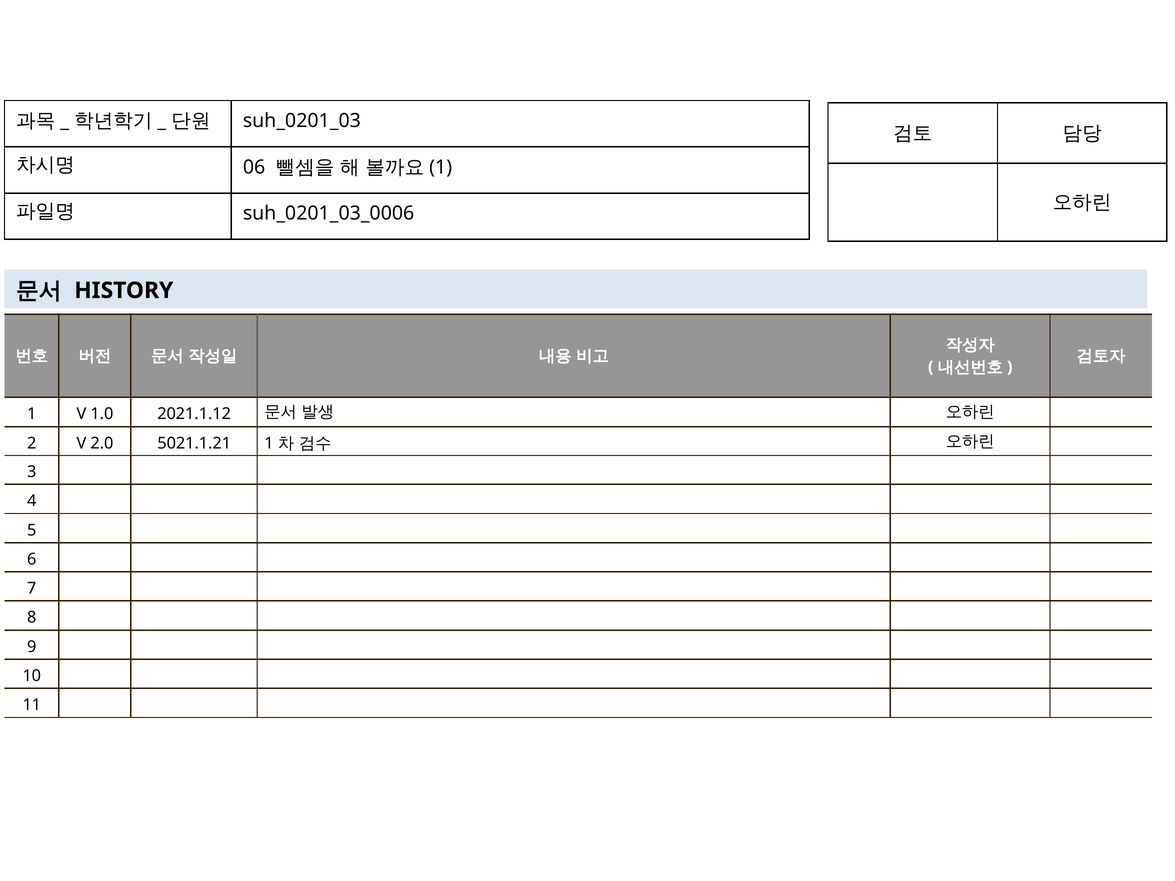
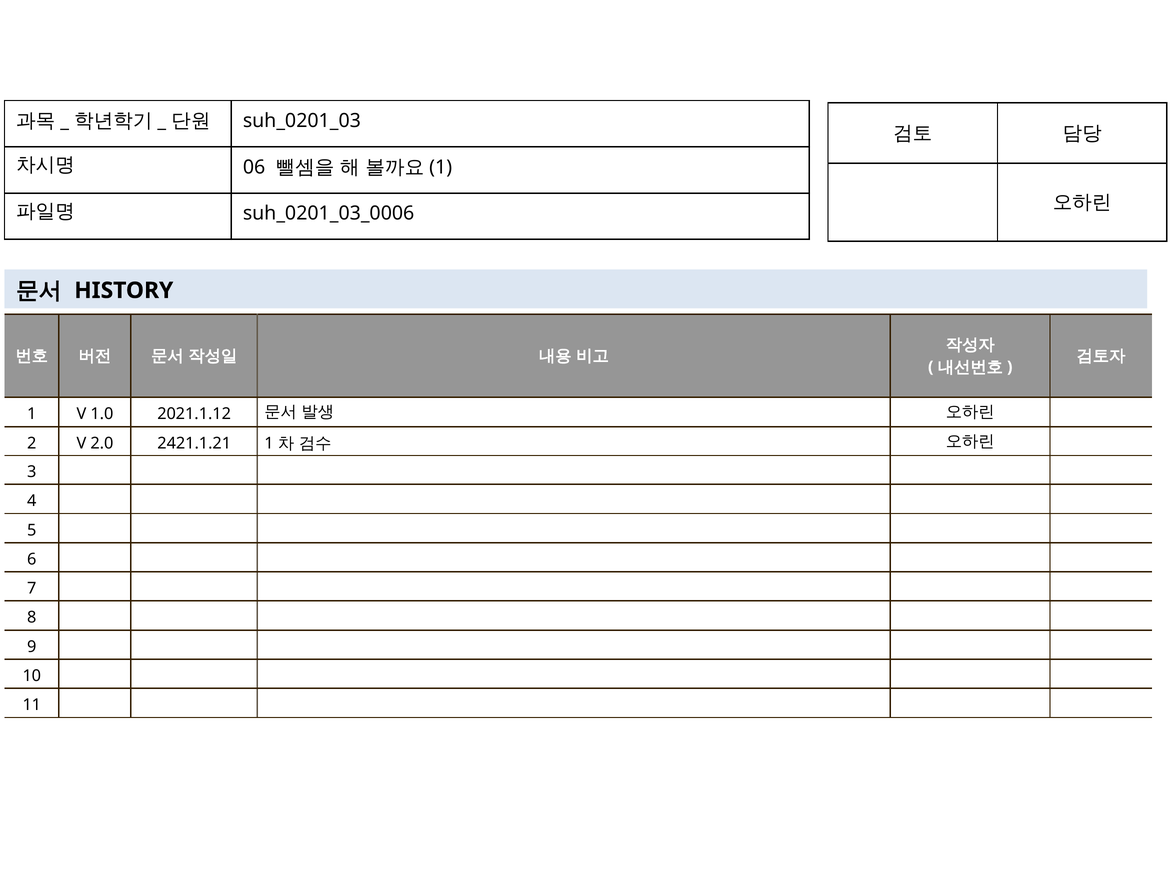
5021.1.21: 5021.1.21 -> 2421.1.21
